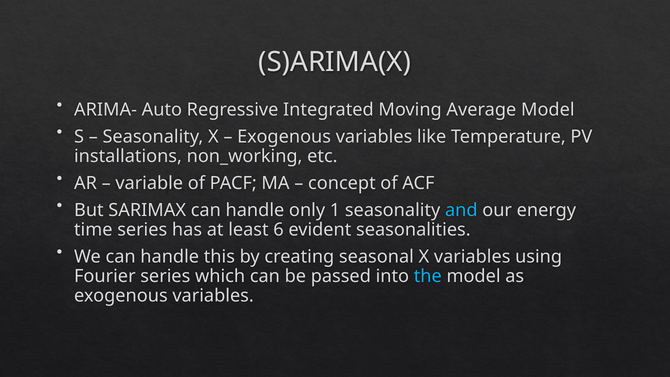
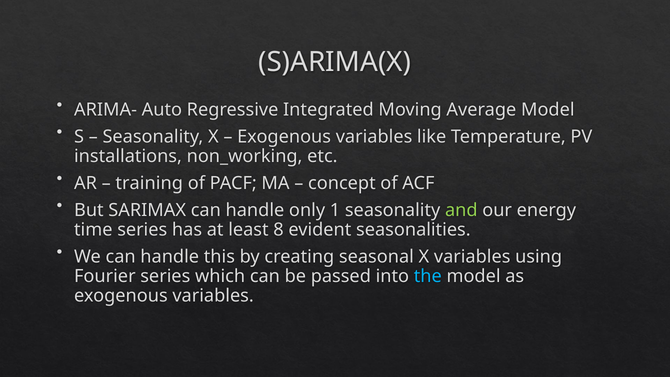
variable: variable -> training
and colour: light blue -> light green
6: 6 -> 8
